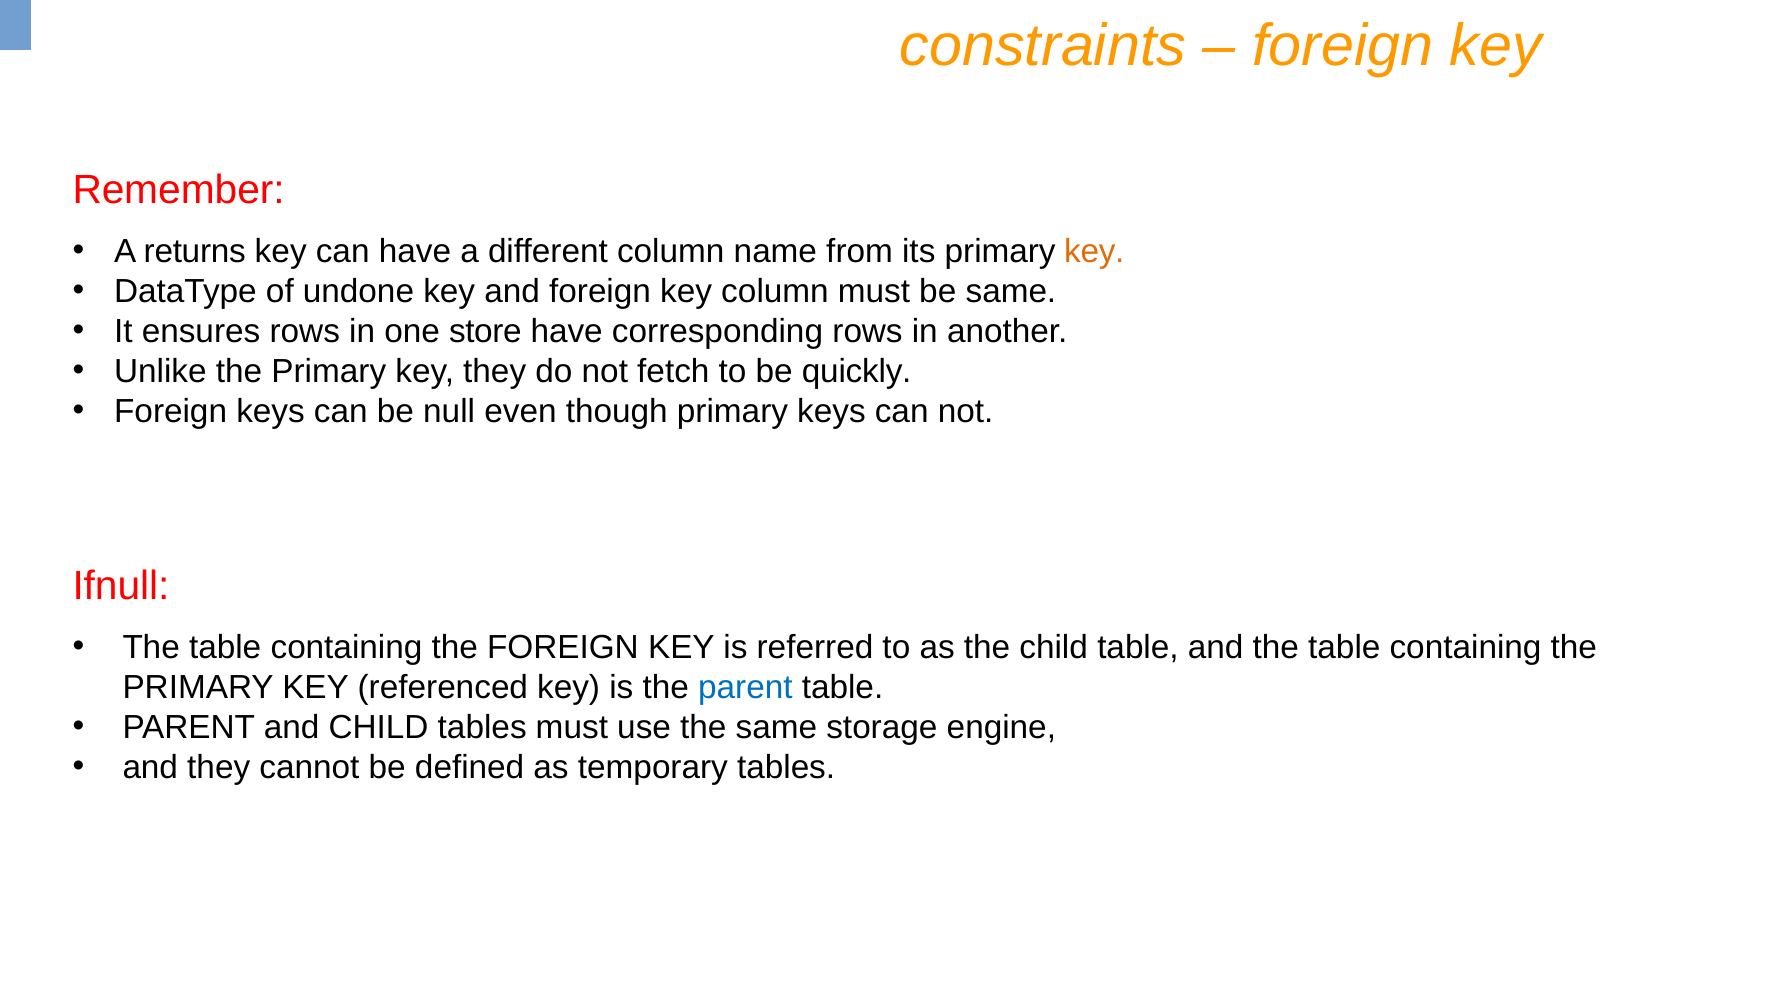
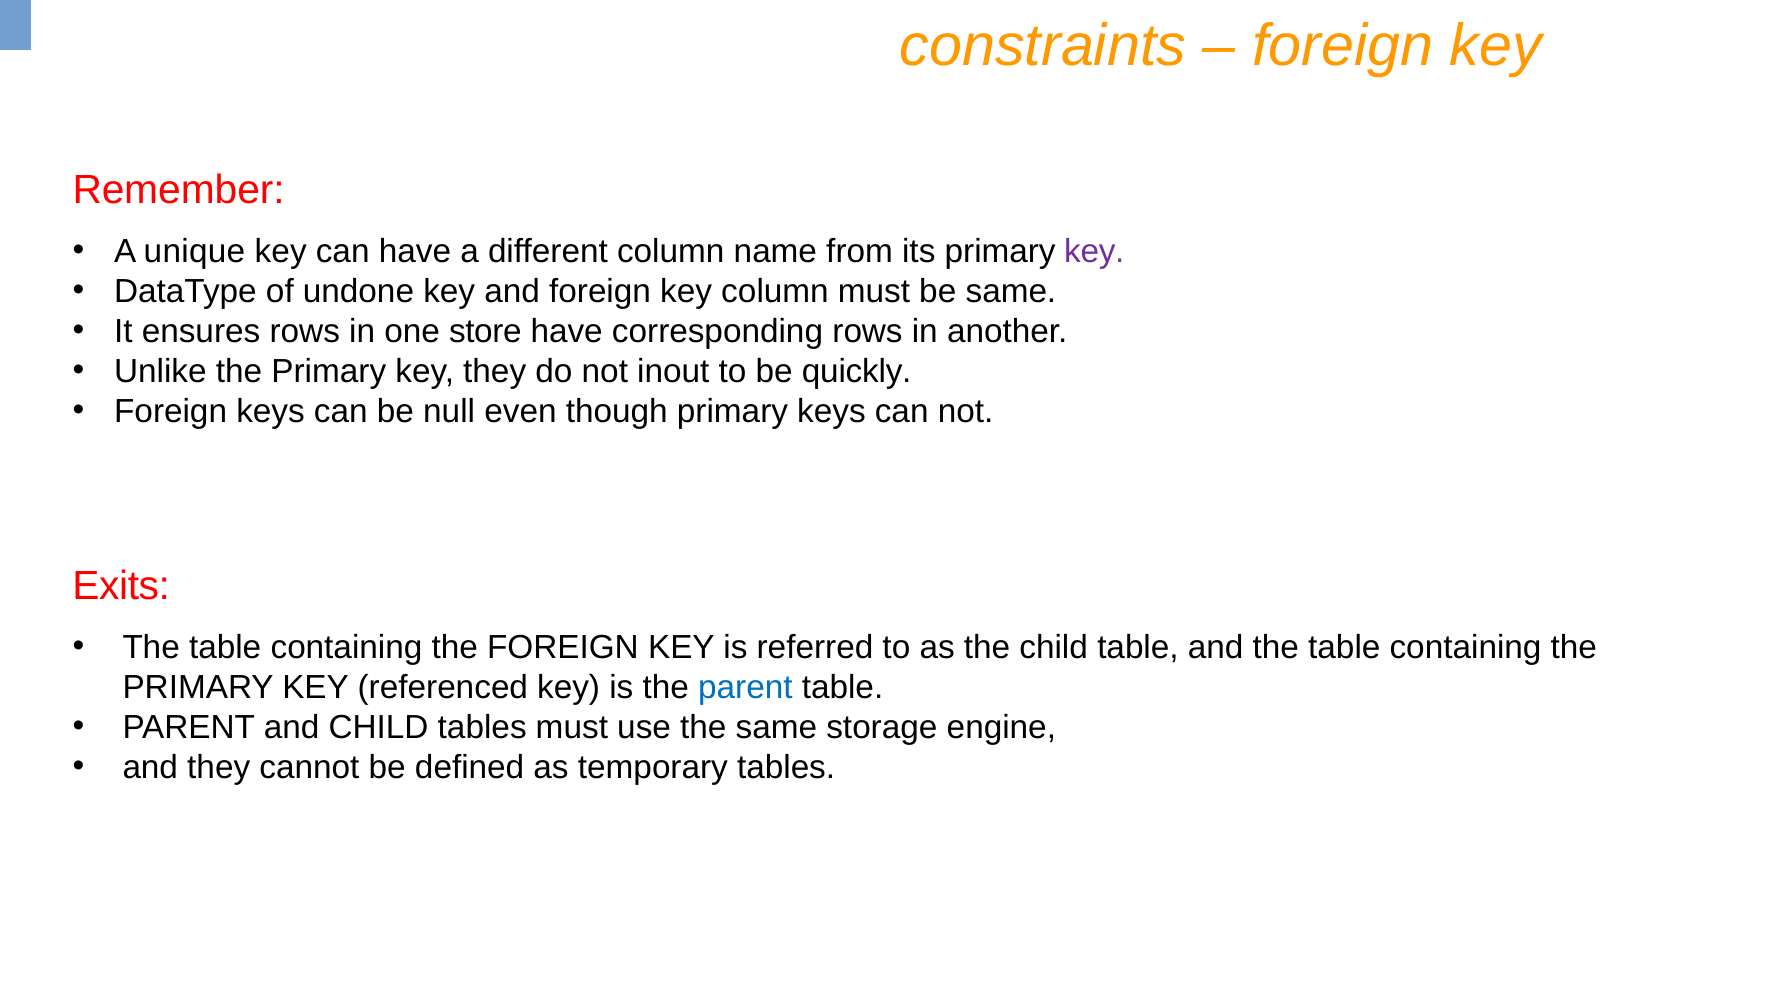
returns: returns -> unique
key at (1094, 251) colour: orange -> purple
fetch: fetch -> inout
Ifnull: Ifnull -> Exits
